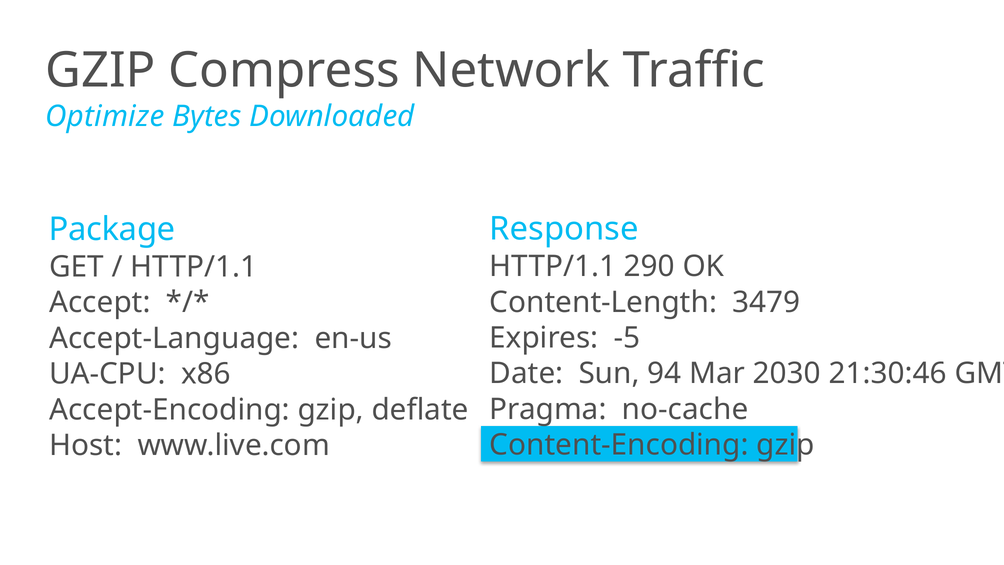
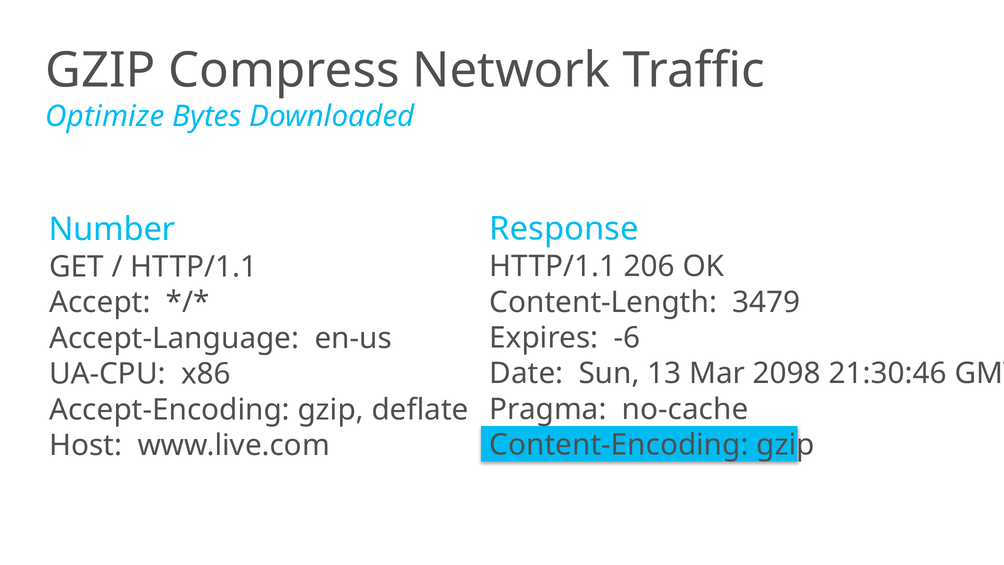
Package: Package -> Number
290: 290 -> 206
-5: -5 -> -6
94: 94 -> 13
2030: 2030 -> 2098
